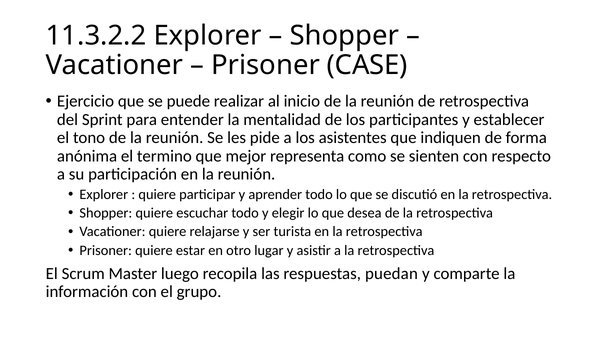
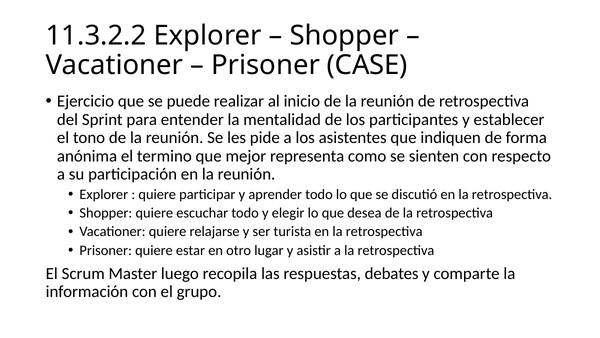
puedan: puedan -> debates
